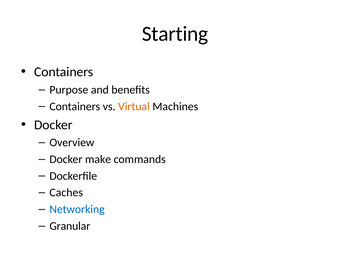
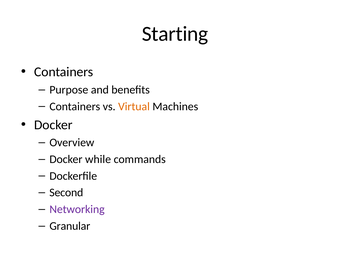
make: make -> while
Caches: Caches -> Second
Networking colour: blue -> purple
